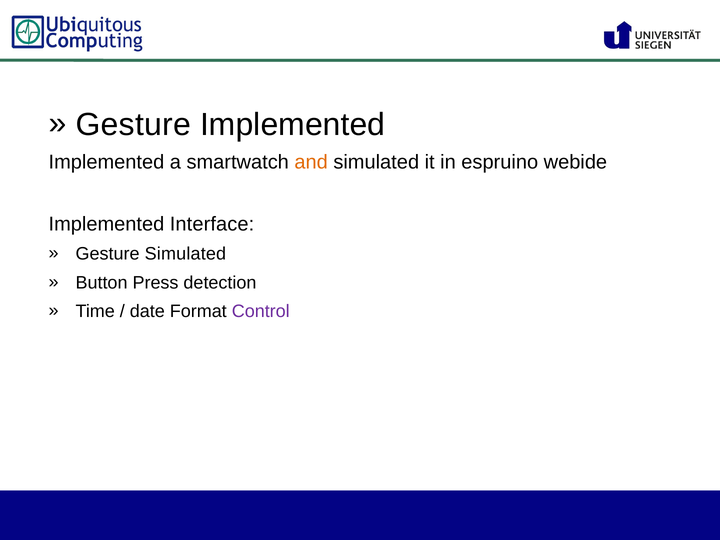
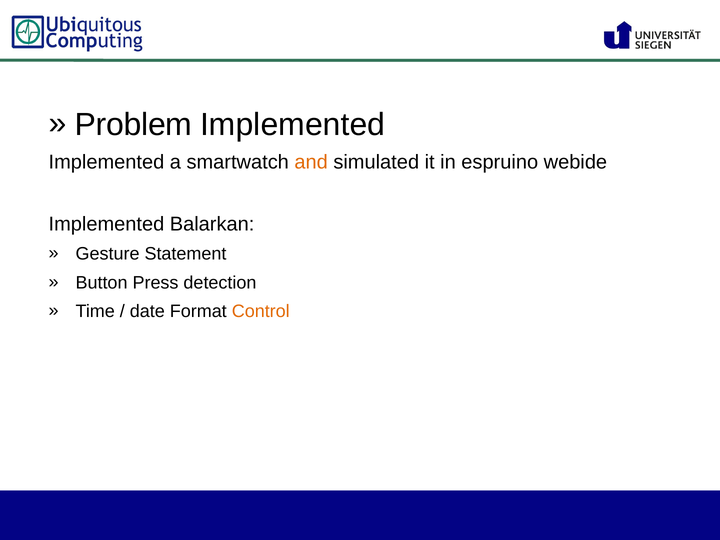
Gesture at (133, 125): Gesture -> Problem
Interface: Interface -> Balarkan
Gesture Simulated: Simulated -> Statement
Control colour: purple -> orange
